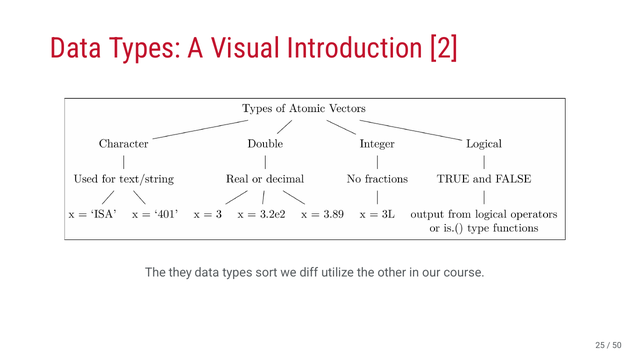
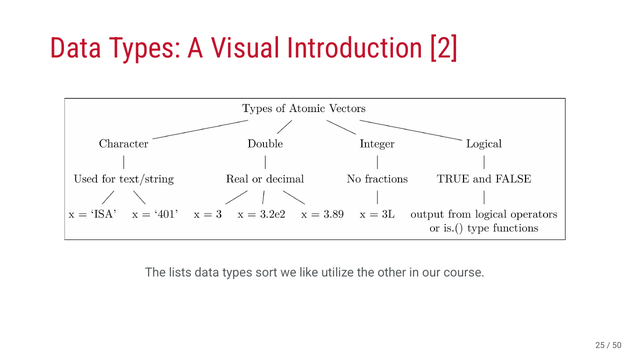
they: they -> lists
diff: diff -> like
